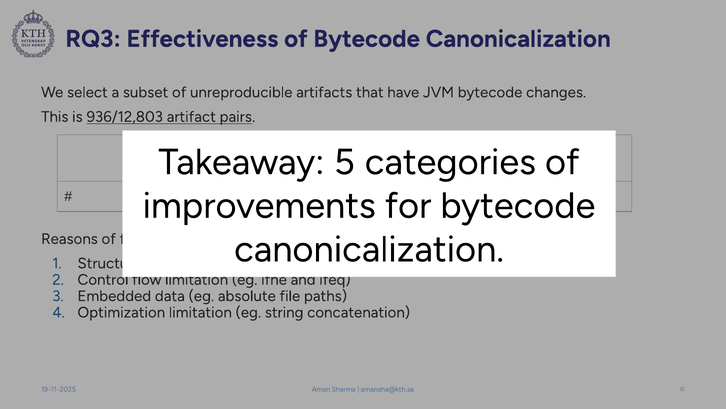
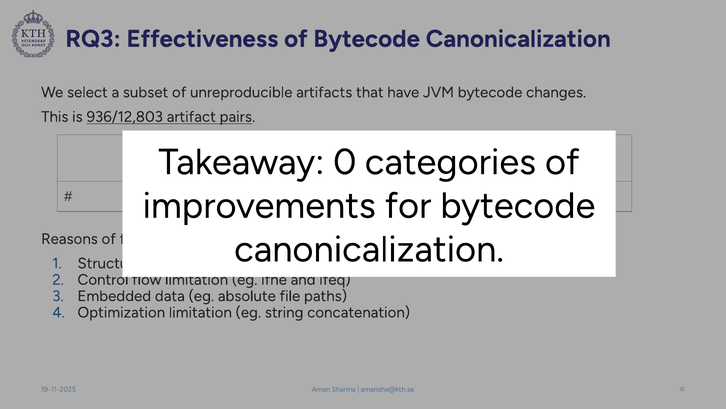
5: 5 -> 0
